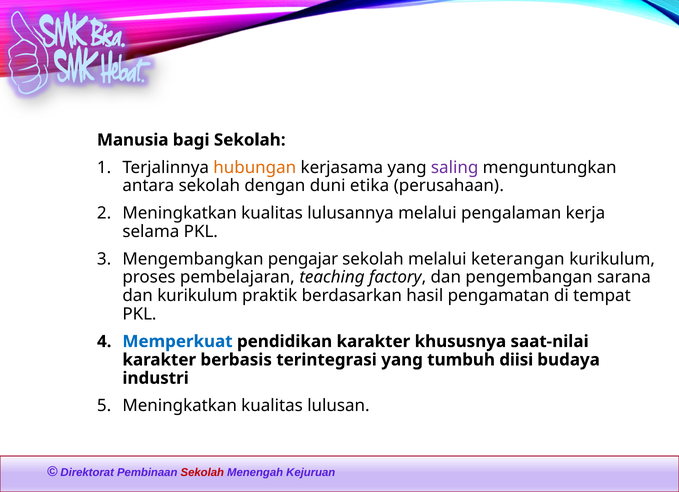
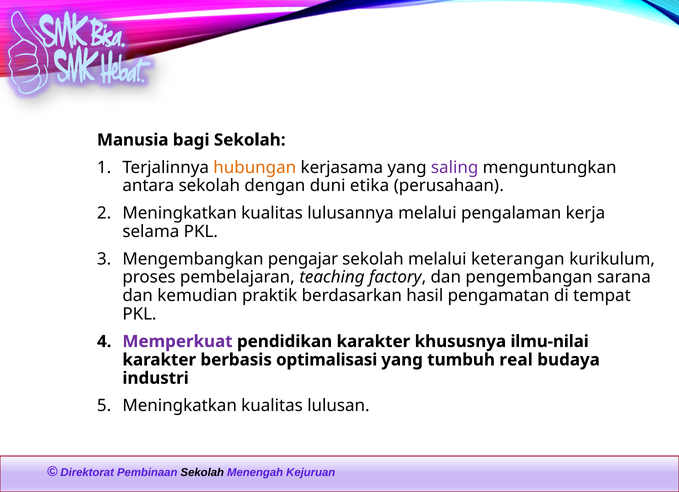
dan kurikulum: kurikulum -> kemudian
Memperkuat colour: blue -> purple
saat-nilai: saat-nilai -> ilmu-nilai
terintegrasi: terintegrasi -> optimalisasi
diisi: diisi -> real
Sekolah at (202, 473) colour: red -> black
